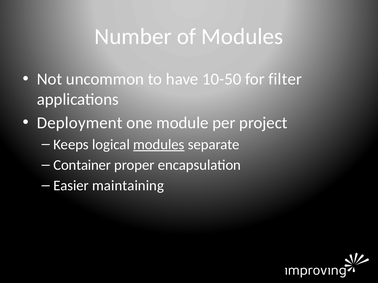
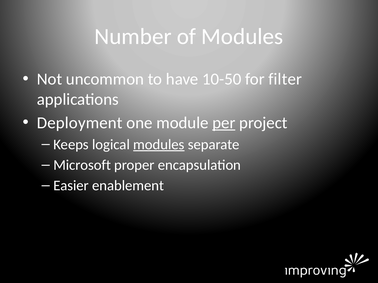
per underline: none -> present
Container: Container -> Microsoft
maintaining: maintaining -> enablement
